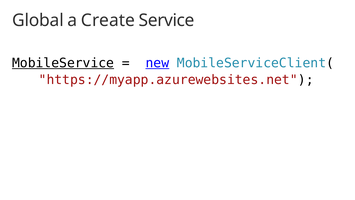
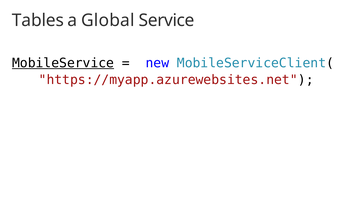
Global: Global -> Tables
Create: Create -> Global
new underline: present -> none
